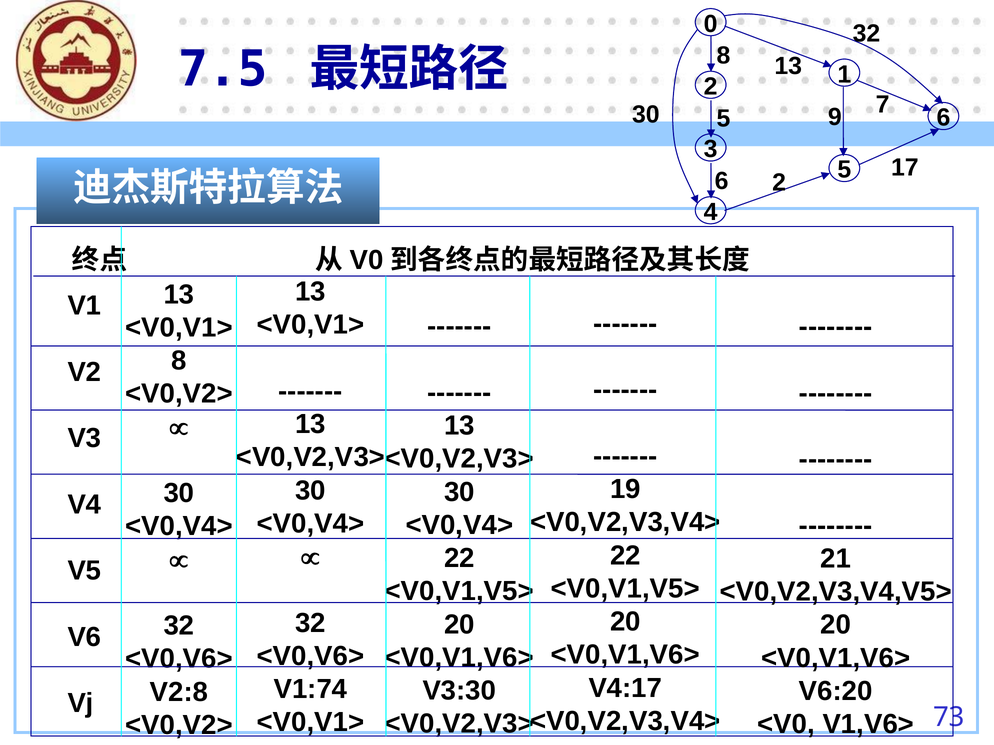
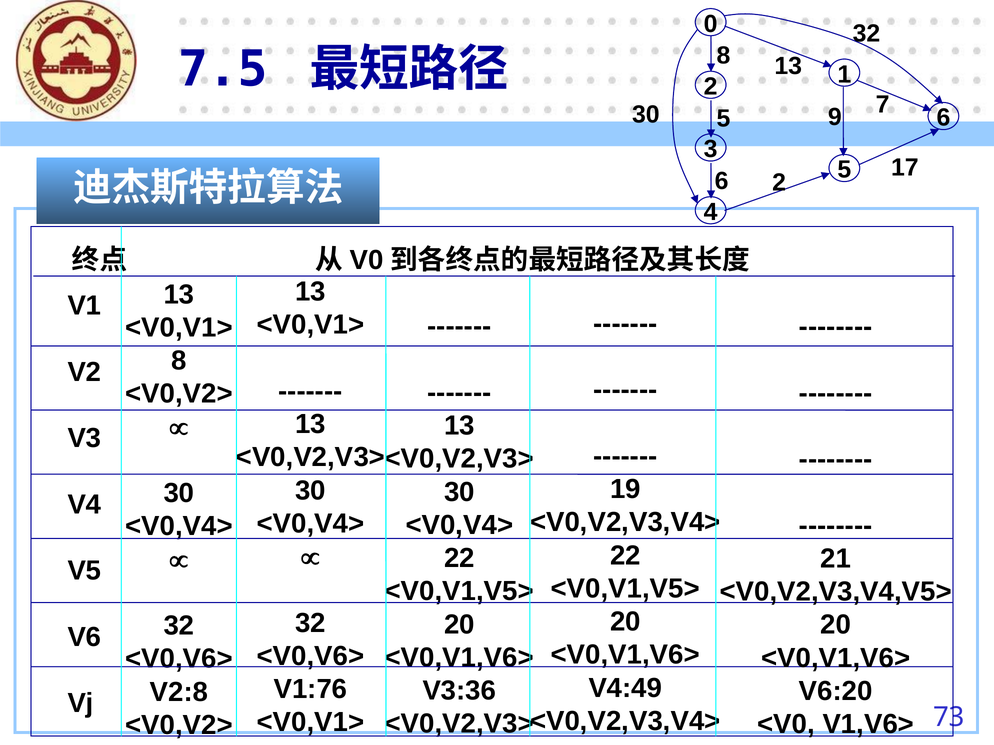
V4:17: V4:17 -> V4:49
V1:74: V1:74 -> V1:76
V3:30: V3:30 -> V3:36
